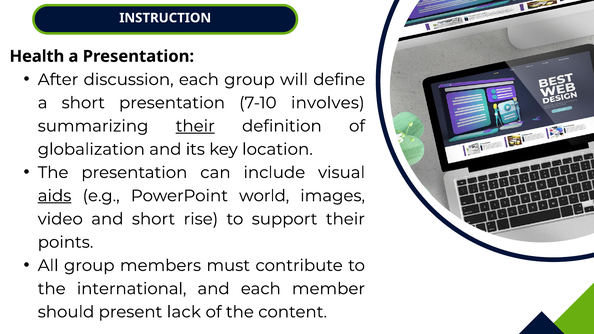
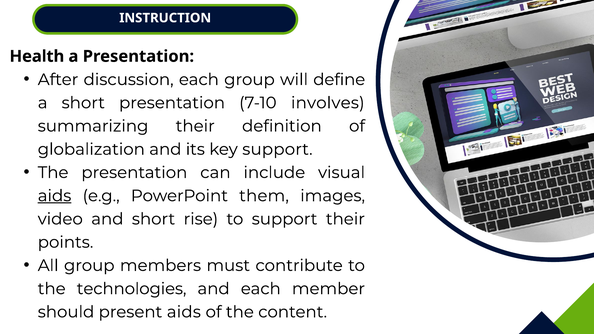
their at (195, 126) underline: present -> none
key location: location -> support
world: world -> them
international: international -> technologies
present lack: lack -> aids
